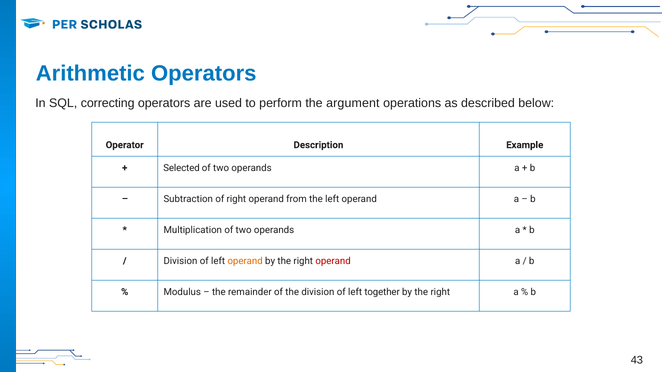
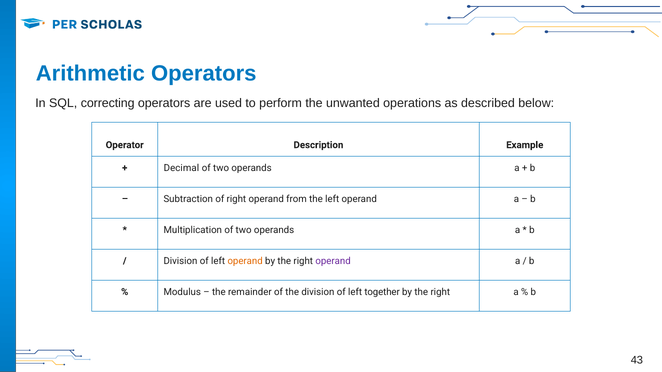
argument: argument -> unwanted
Selected: Selected -> Decimal
operand at (333, 261) colour: red -> purple
